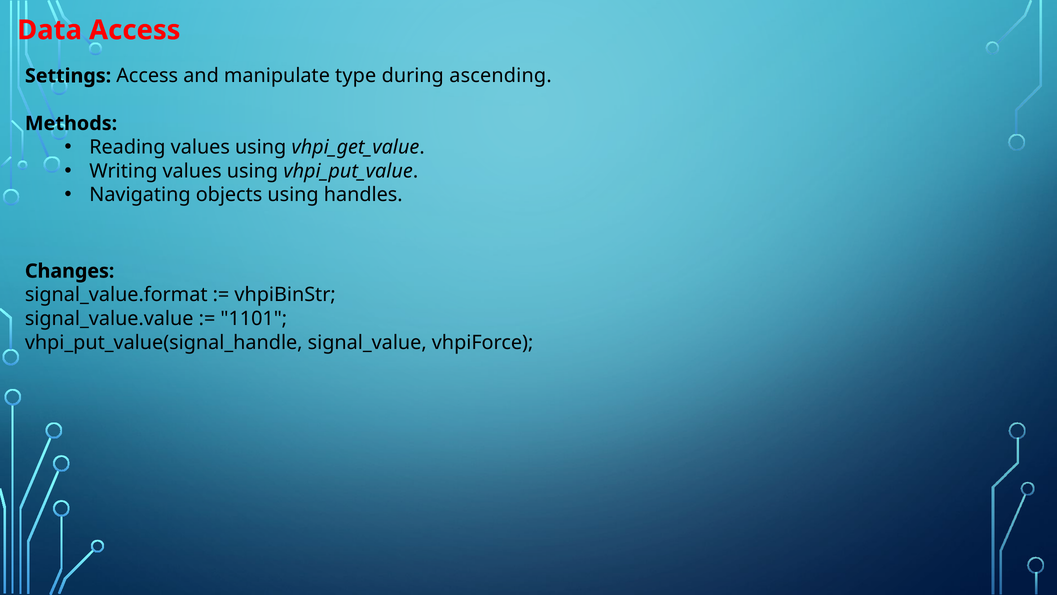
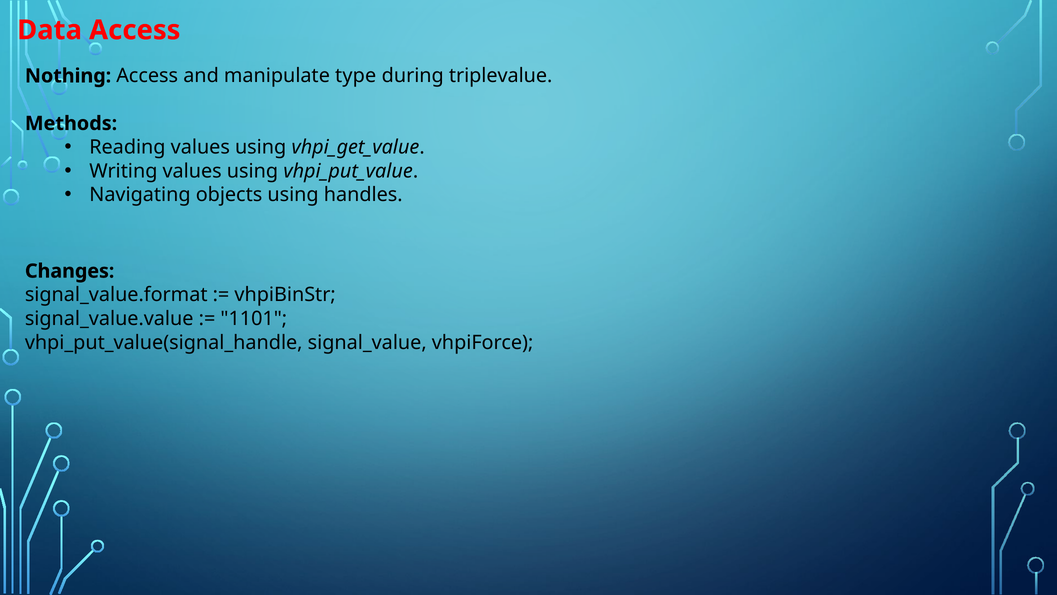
Settings: Settings -> Nothing
ascending: ascending -> triplevalue
